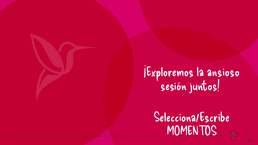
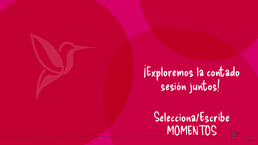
ansioso: ansioso -> contado
